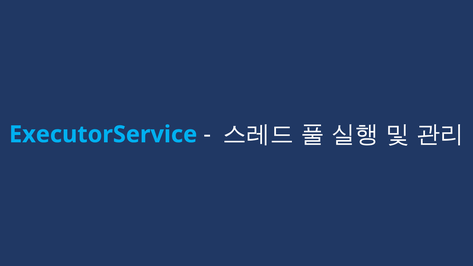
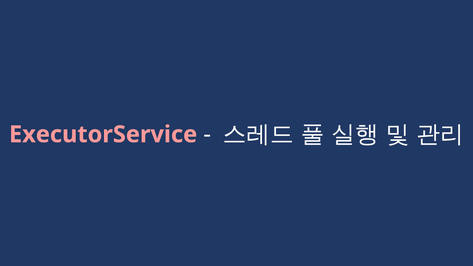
ExecutorService colour: light blue -> pink
